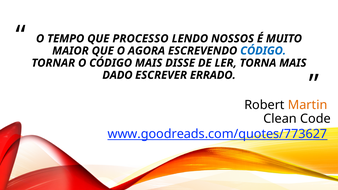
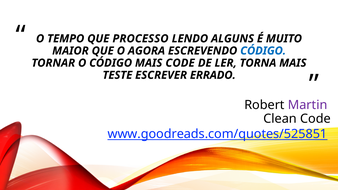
NOSSOS: NOSSOS -> ALGUNS
MAIS DISSE: DISSE -> CODE
DADO: DADO -> TESTE
Martin colour: orange -> purple
www.goodreads.com/quotes/773627: www.goodreads.com/quotes/773627 -> www.goodreads.com/quotes/525851
